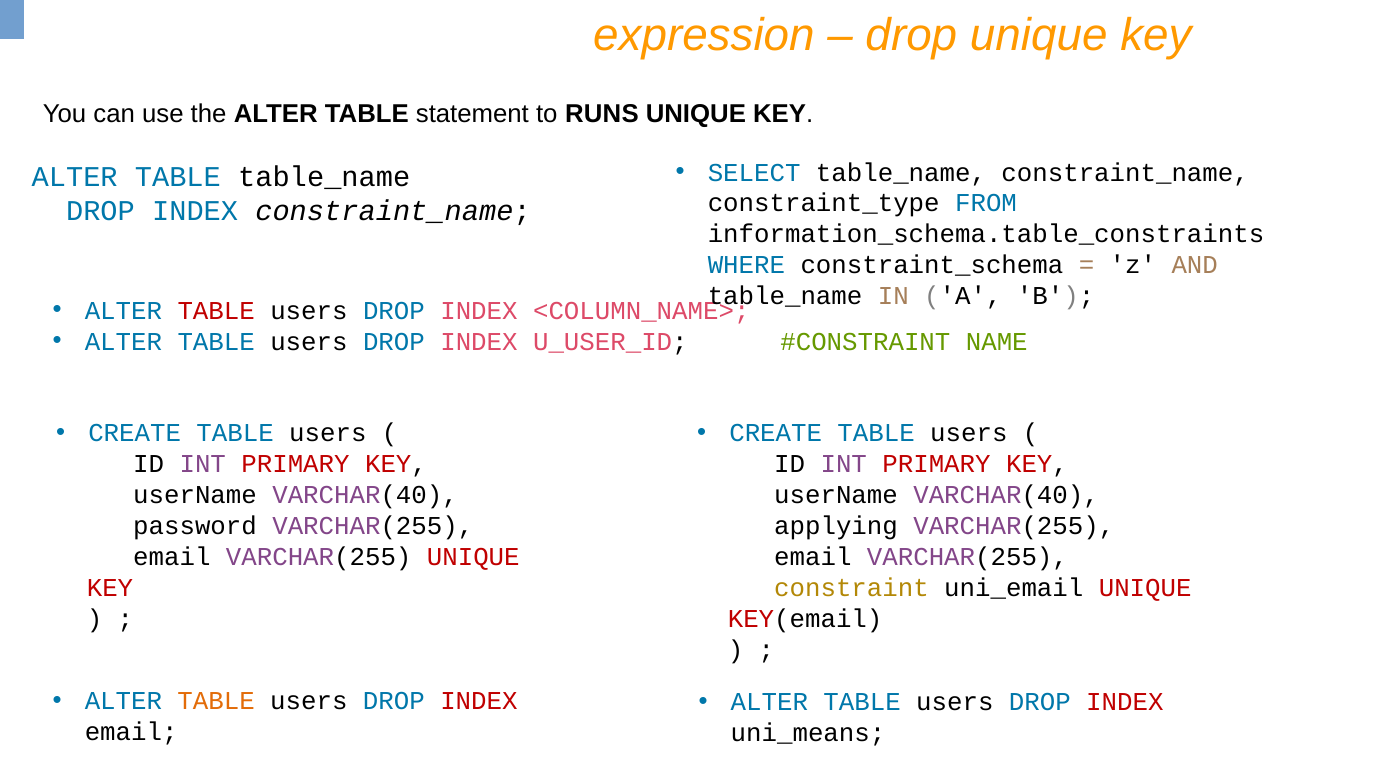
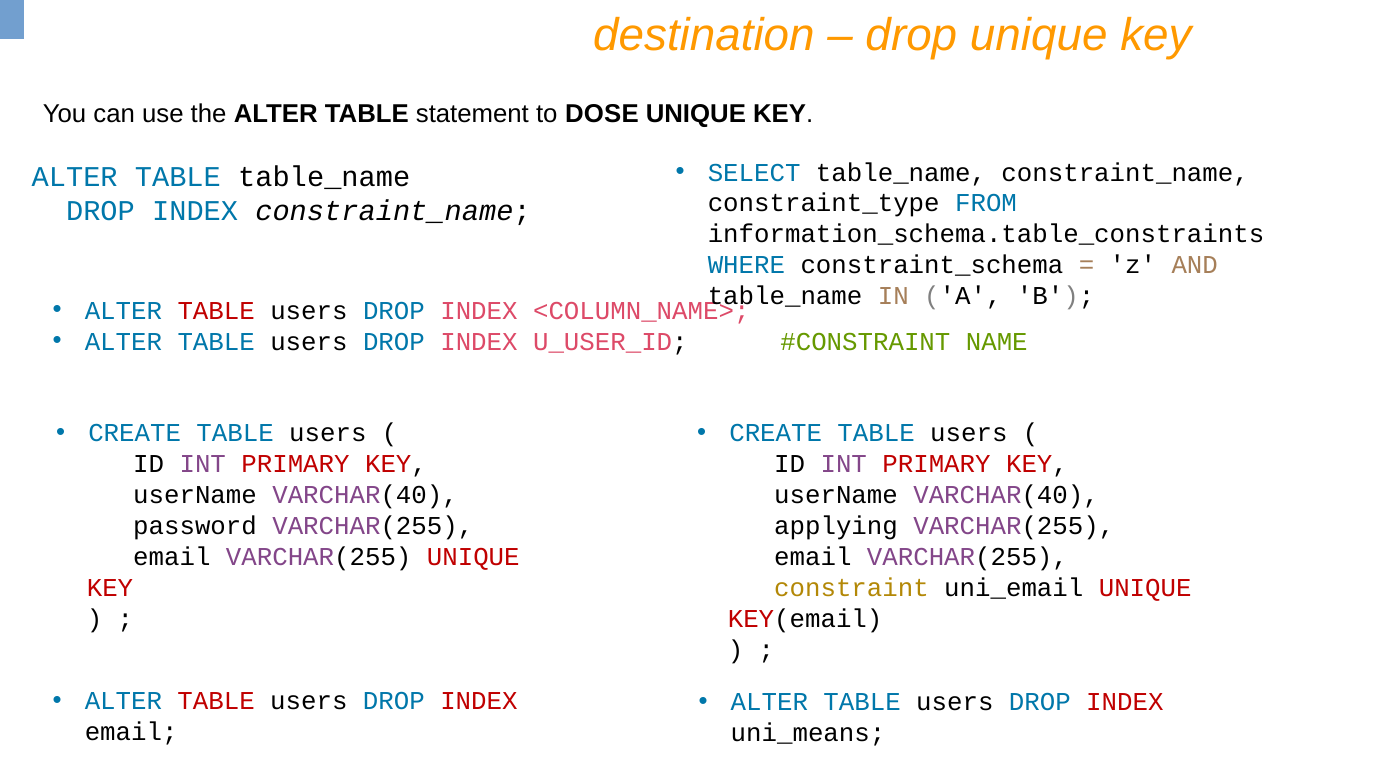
expression: expression -> destination
RUNS: RUNS -> DOSE
TABLE at (216, 701) colour: orange -> red
